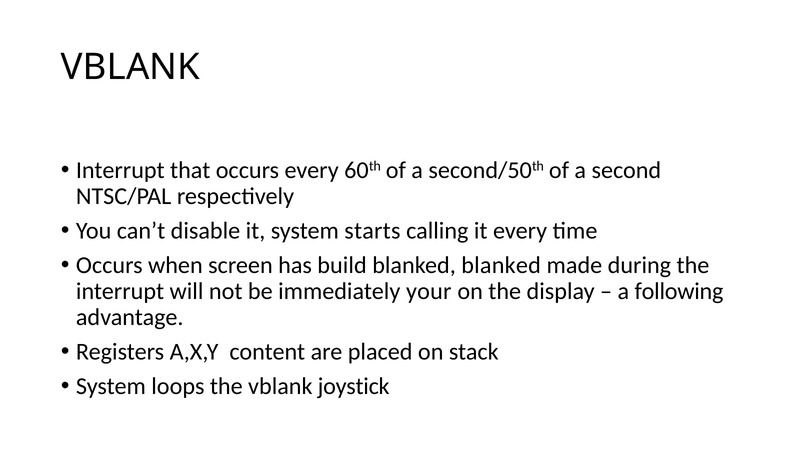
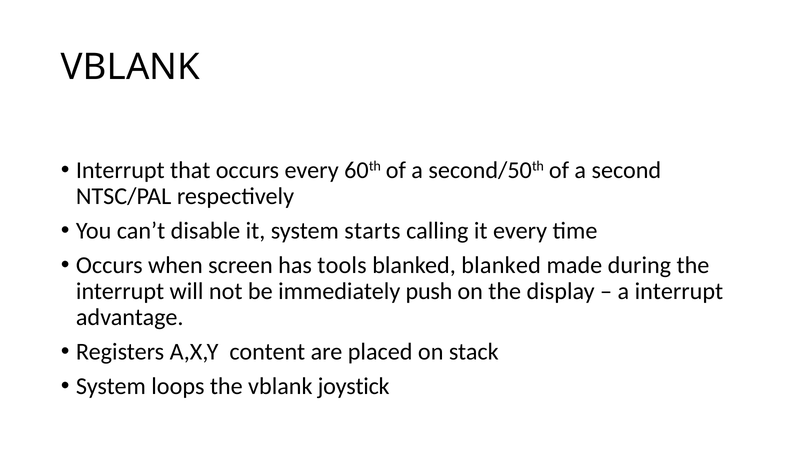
build: build -> tools
your: your -> push
a following: following -> interrupt
